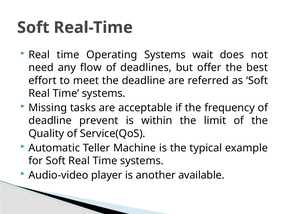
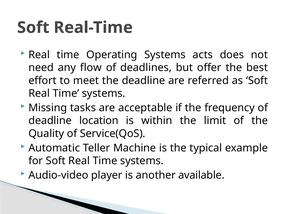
wait: wait -> acts
prevent: prevent -> location
